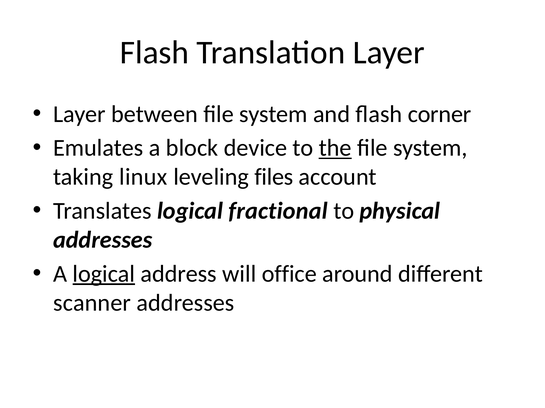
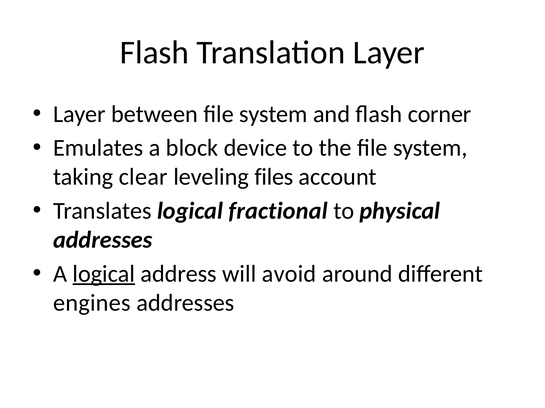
the underline: present -> none
linux: linux -> clear
office: office -> avoid
scanner: scanner -> engines
